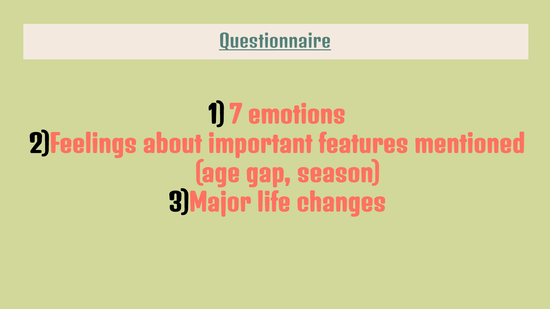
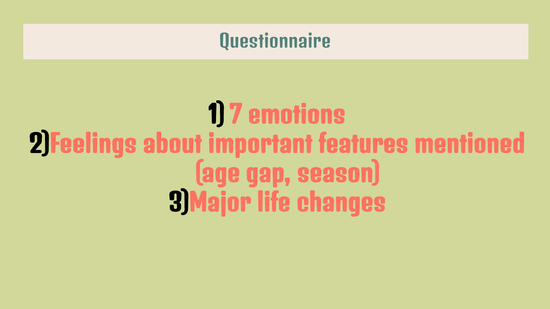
Questionnaire underline: present -> none
